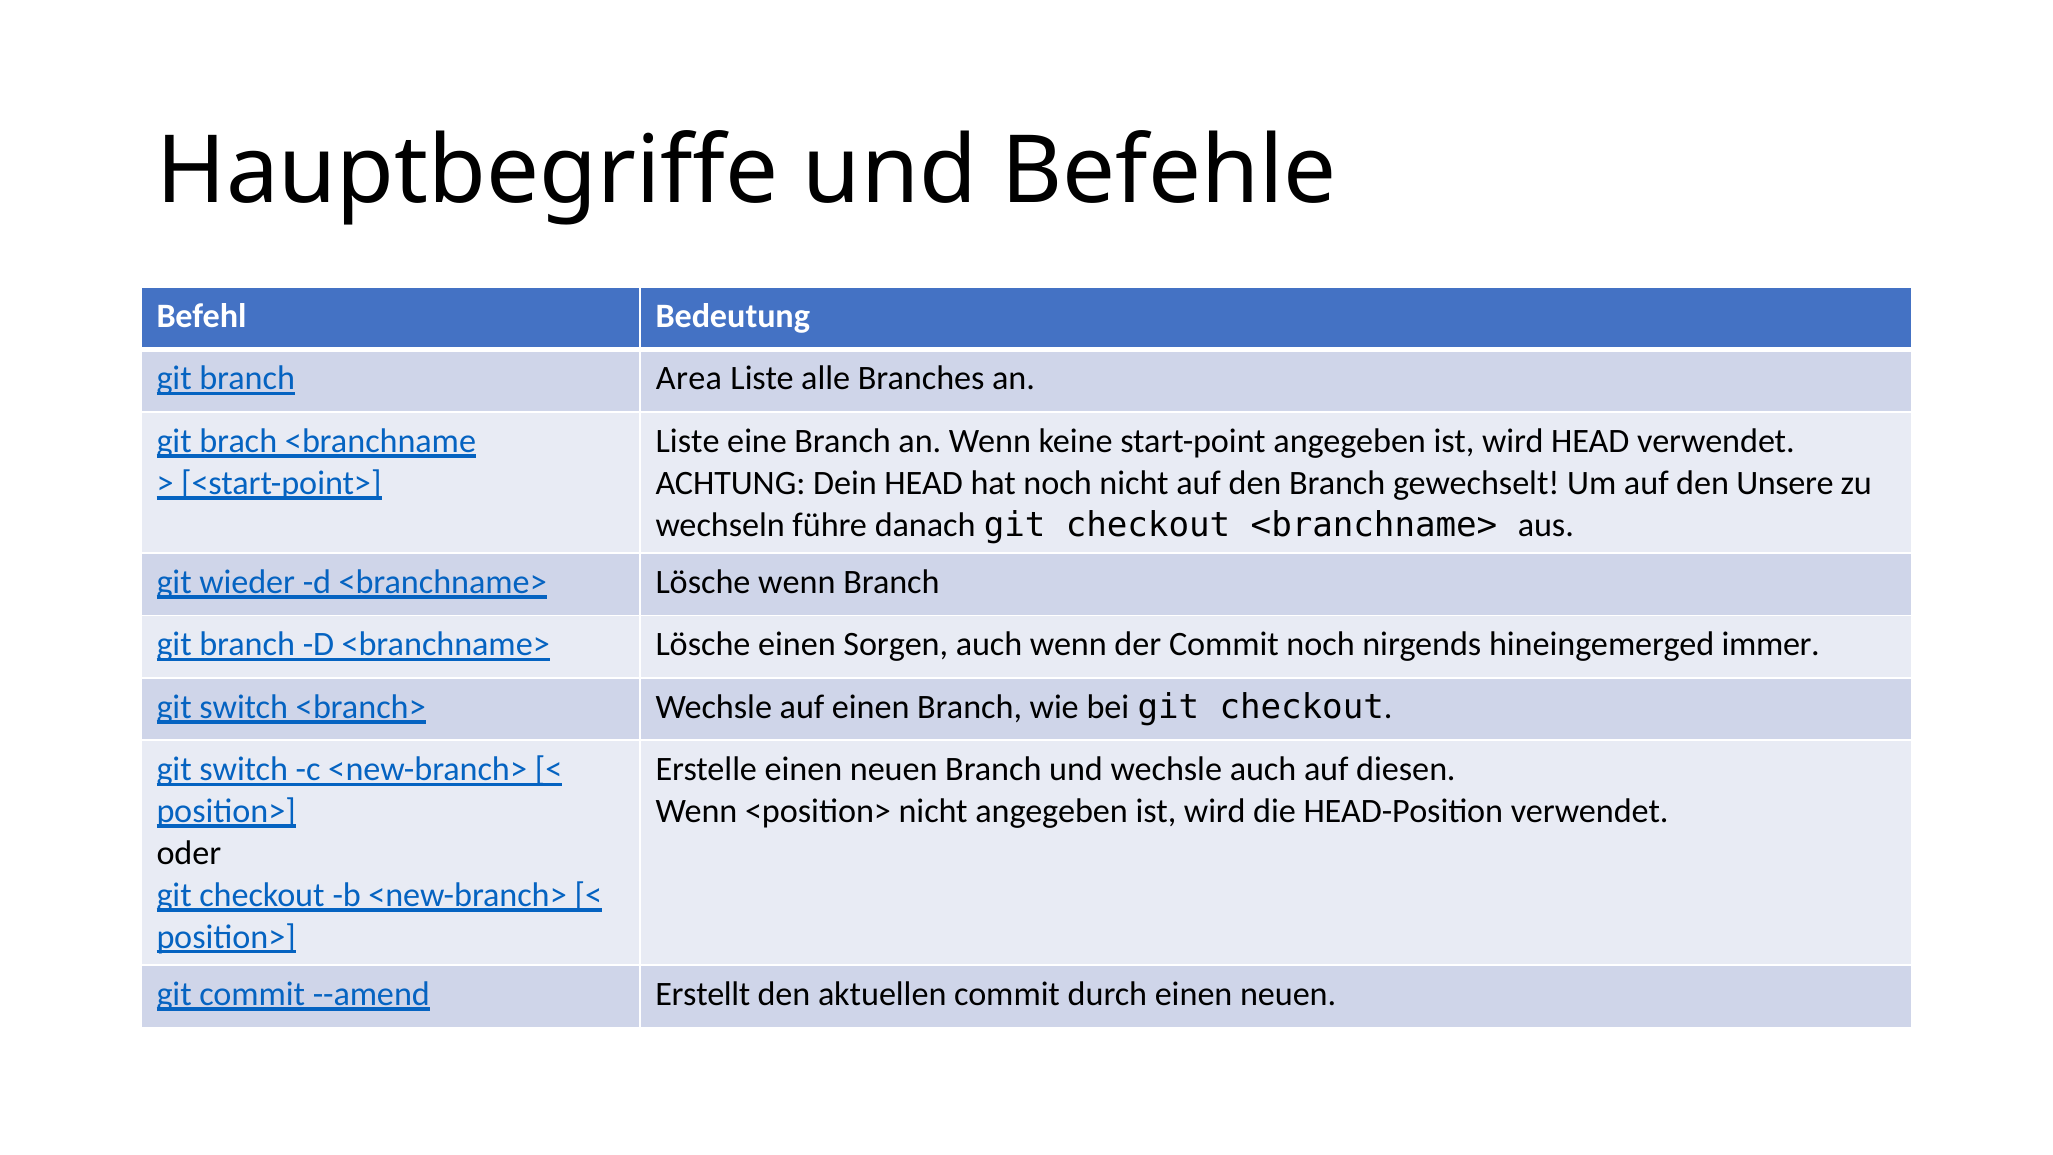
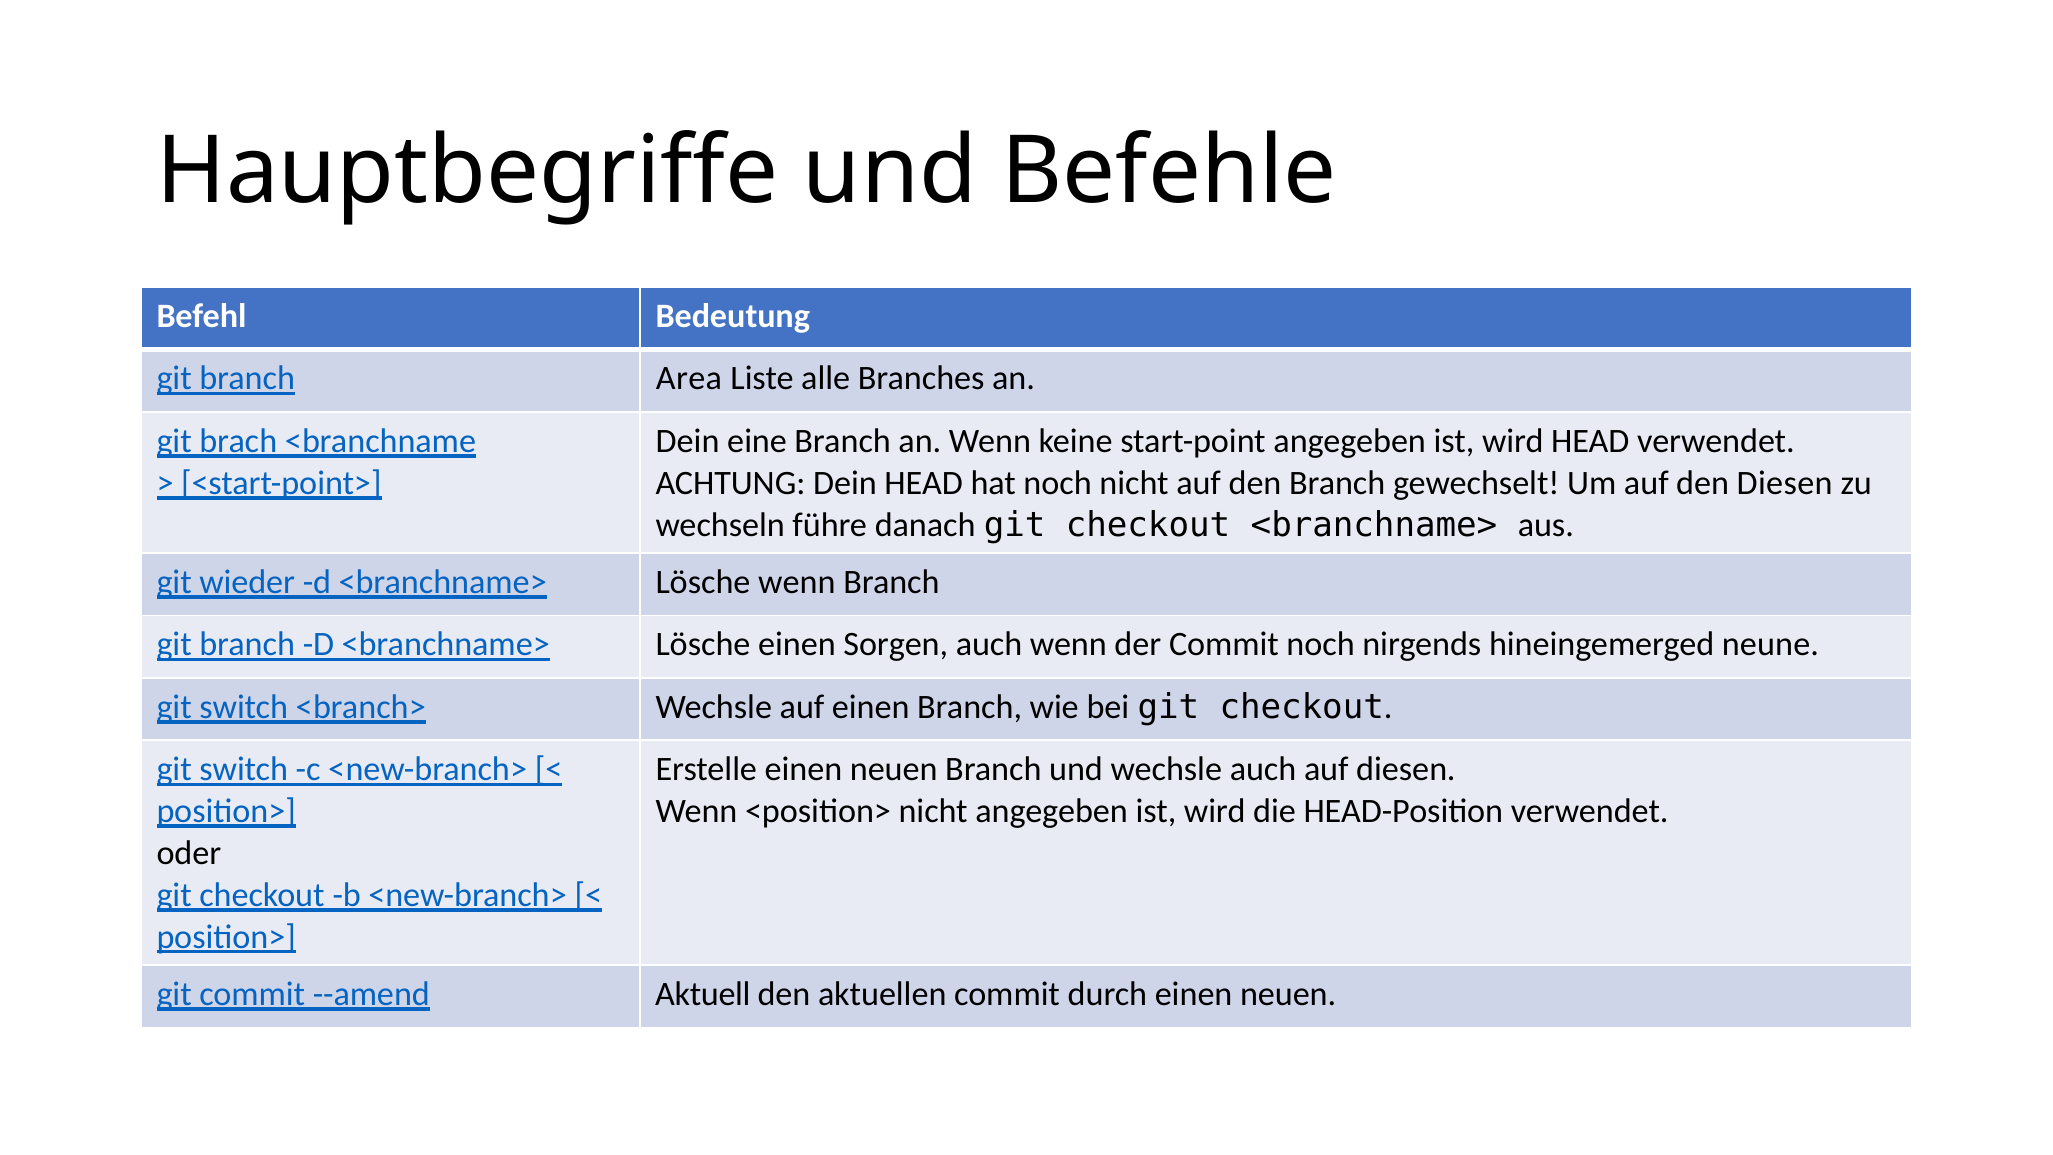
Liste at (688, 441): Liste -> Dein
den Unsere: Unsere -> Diesen
immer: immer -> neune
Erstellt: Erstellt -> Aktuell
